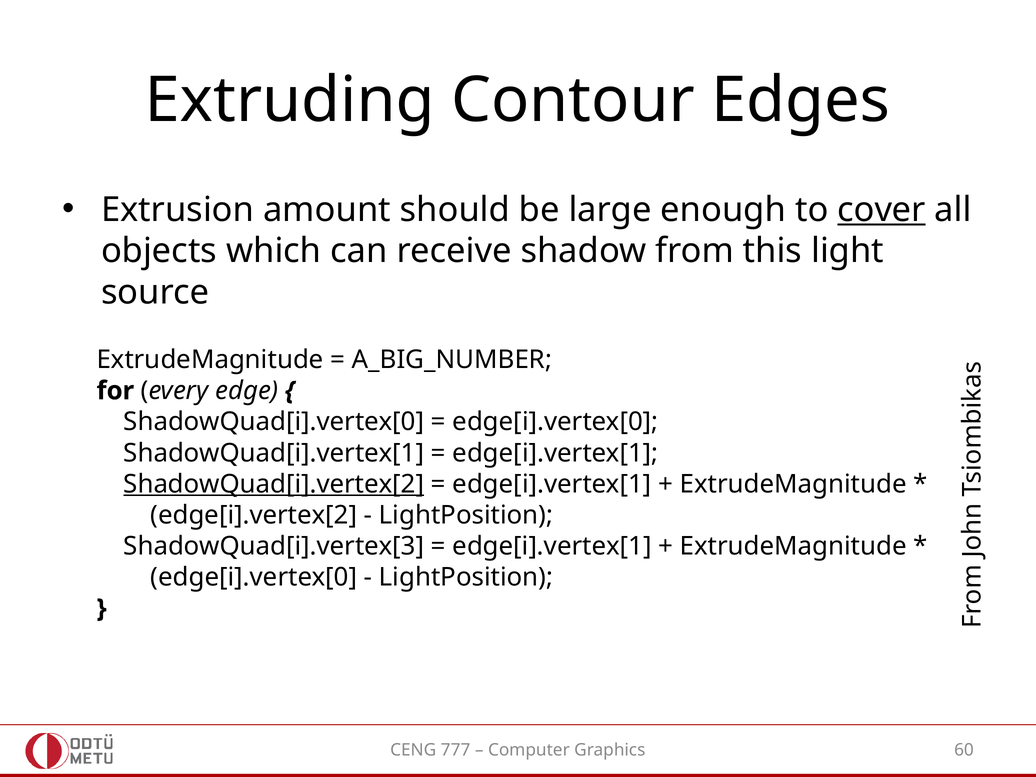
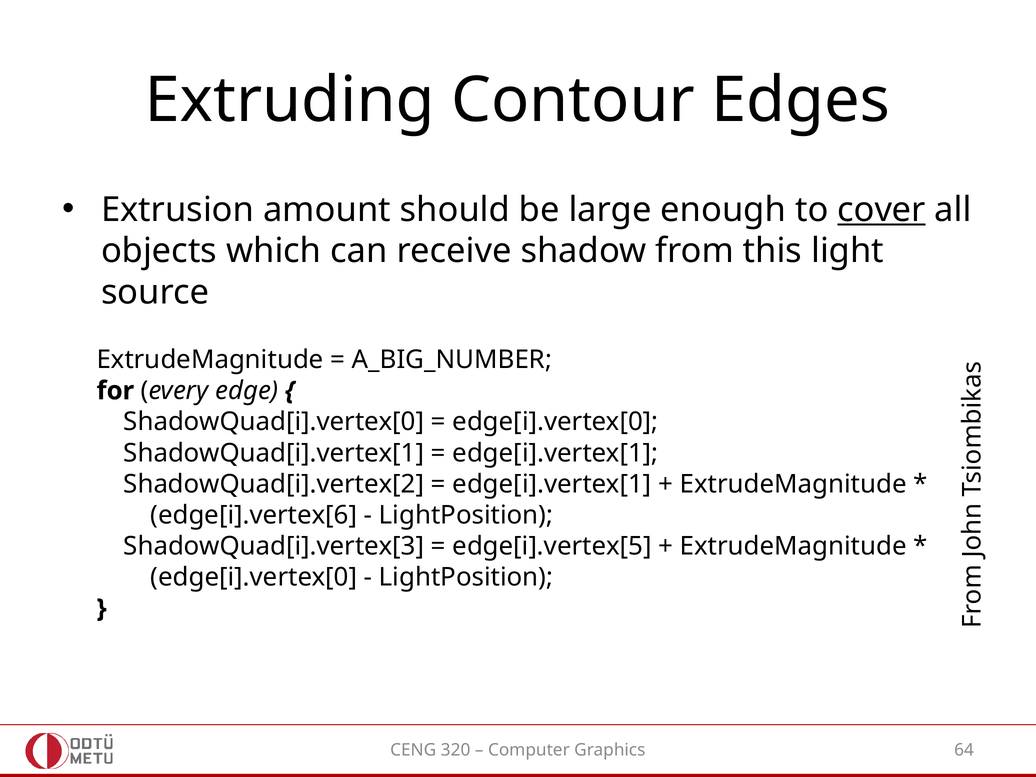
ShadowQuad[i].vertex[2 underline: present -> none
edge[i].vertex[2: edge[i].vertex[2 -> edge[i].vertex[6
edge[i].vertex[1 at (552, 546): edge[i].vertex[1 -> edge[i].vertex[5
777: 777 -> 320
60: 60 -> 64
